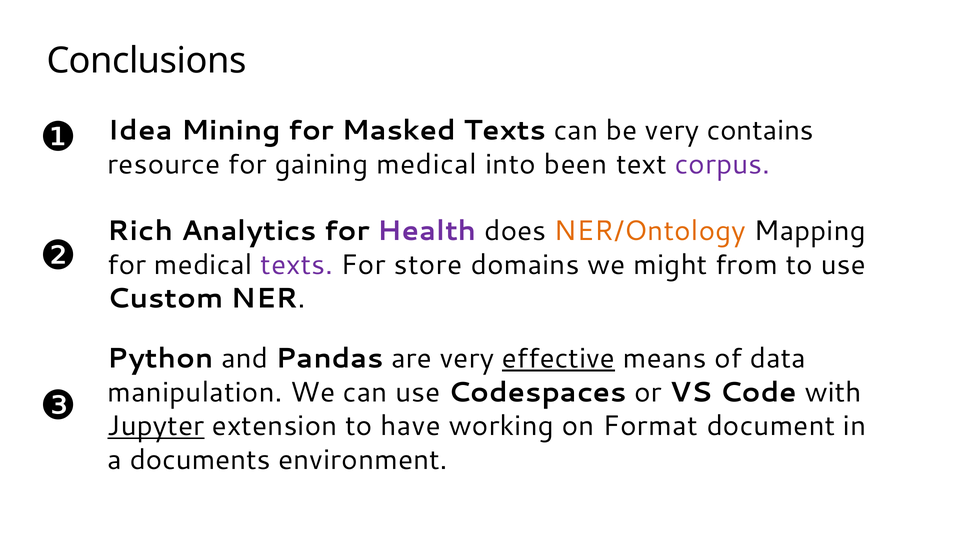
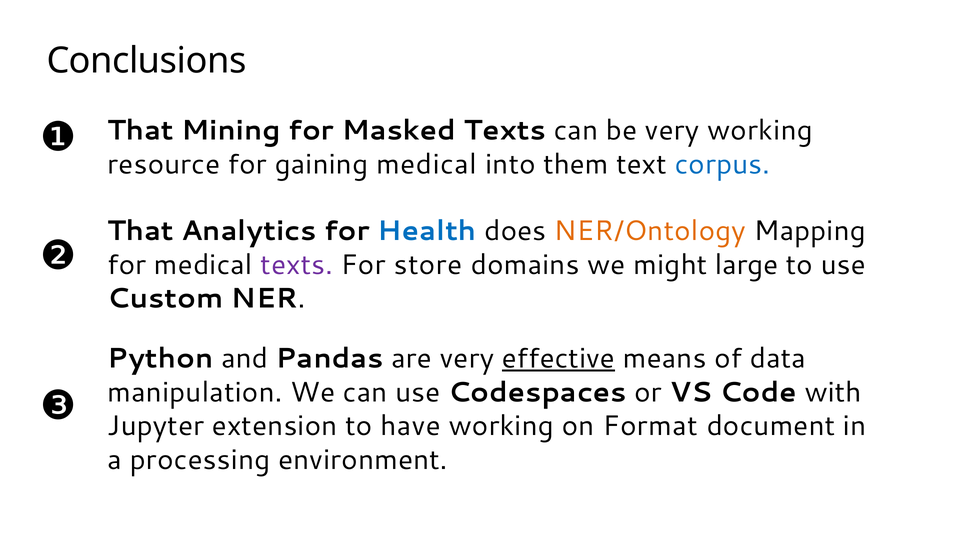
Idea at (140, 130): Idea -> That
very contains: contains -> working
been: been -> them
corpus colour: purple -> blue
Rich at (140, 231): Rich -> That
Health colour: purple -> blue
from: from -> large
Jupyter underline: present -> none
documents: documents -> processing
